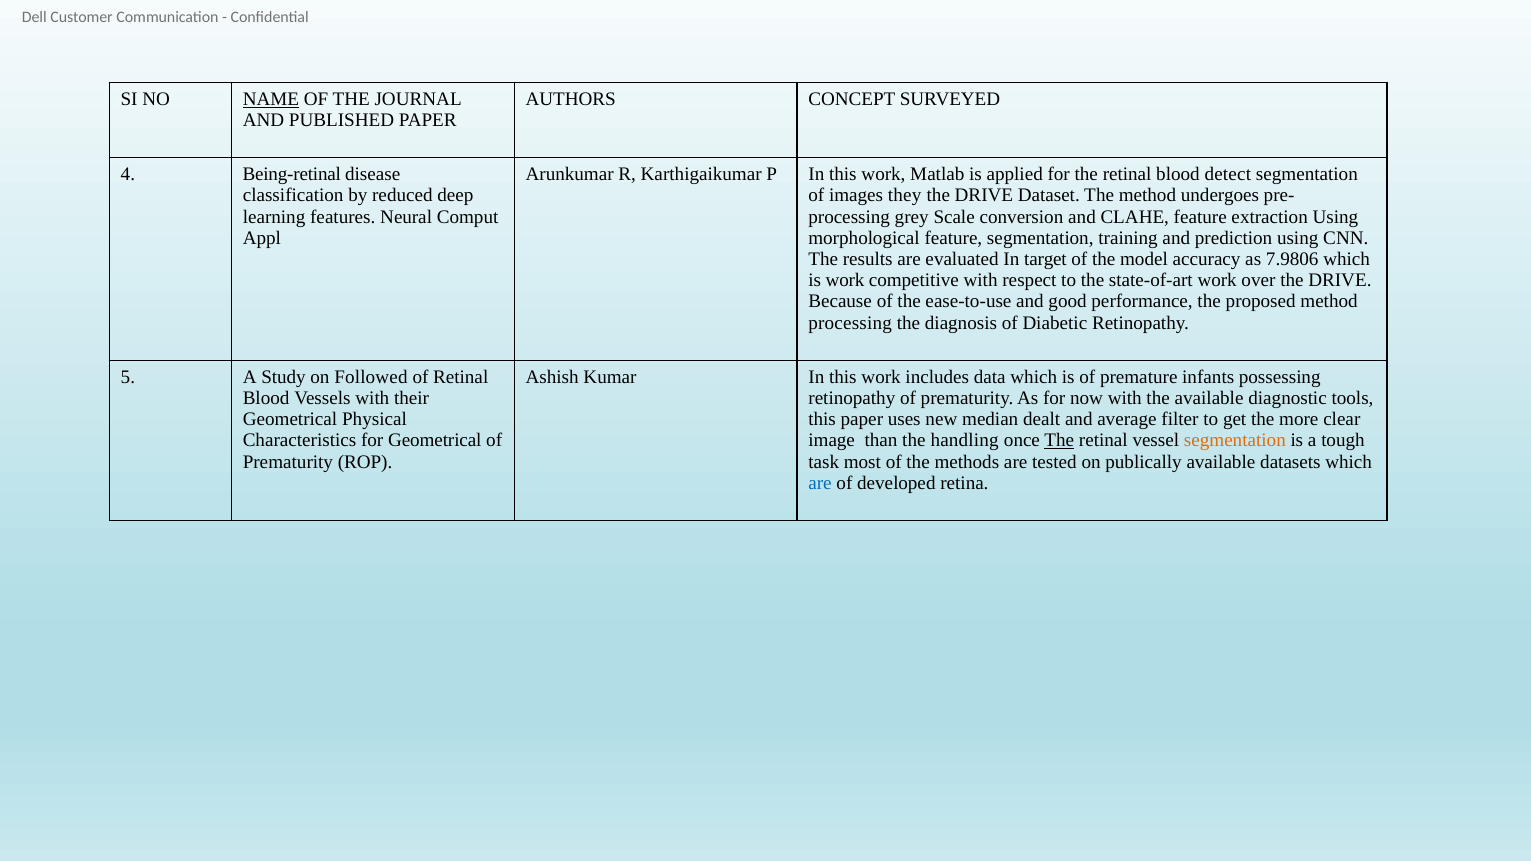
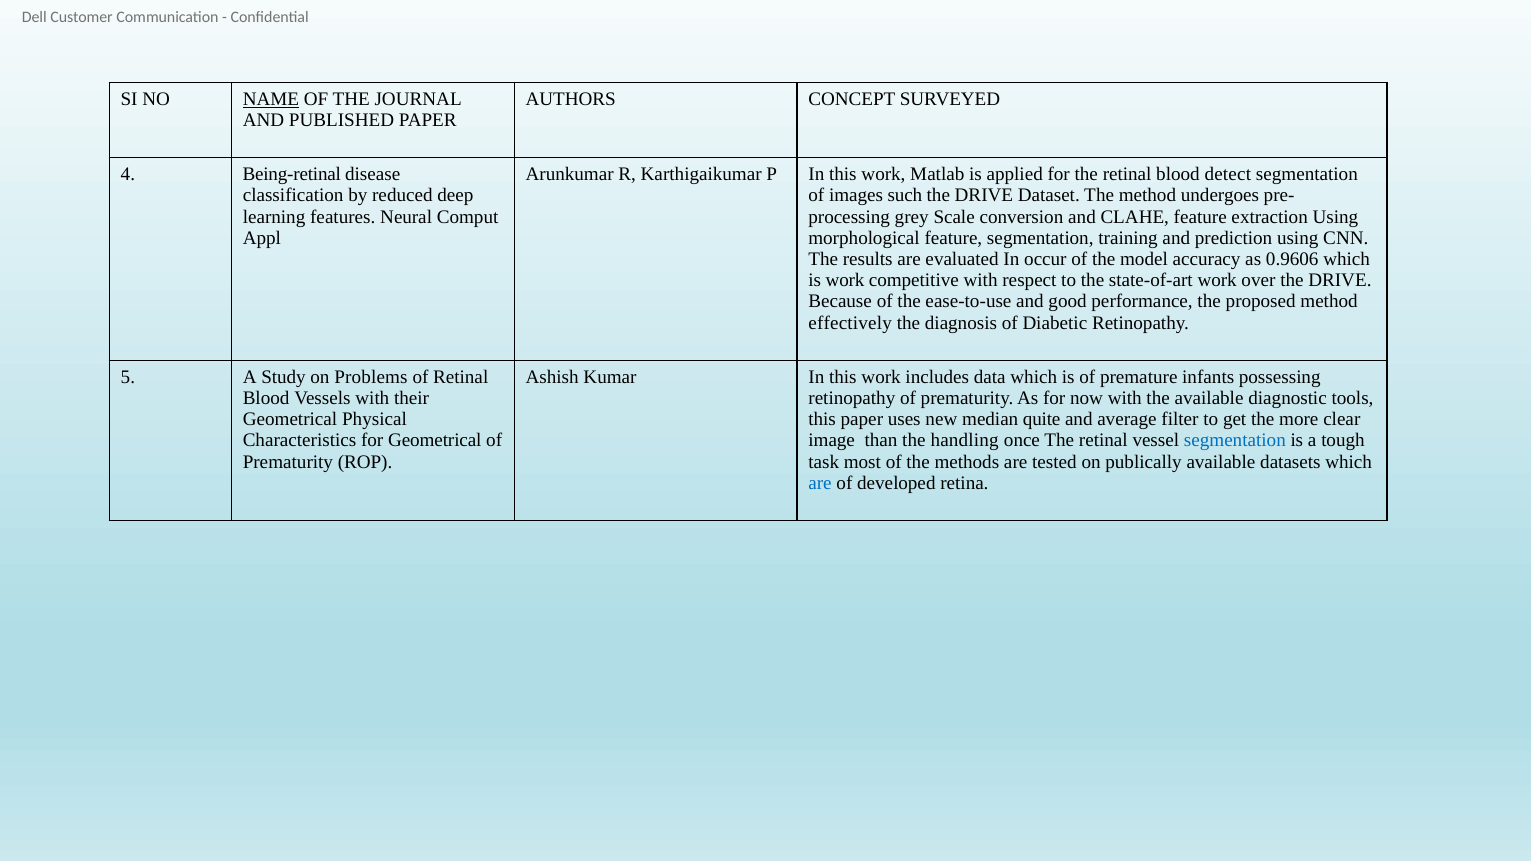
they: they -> such
target: target -> occur
7.9806: 7.9806 -> 0.9606
processing at (850, 323): processing -> effectively
Followed: Followed -> Problems
dealt: dealt -> quite
The at (1059, 441) underline: present -> none
segmentation at (1235, 441) colour: orange -> blue
